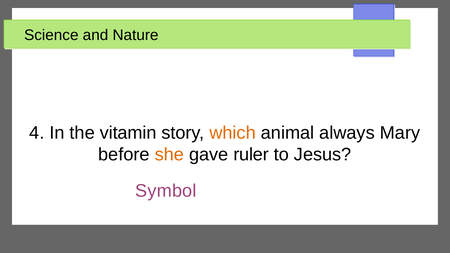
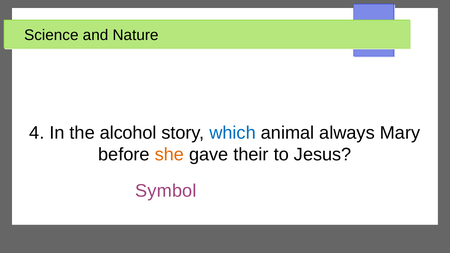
vitamin: vitamin -> alcohol
which colour: orange -> blue
ruler: ruler -> their
